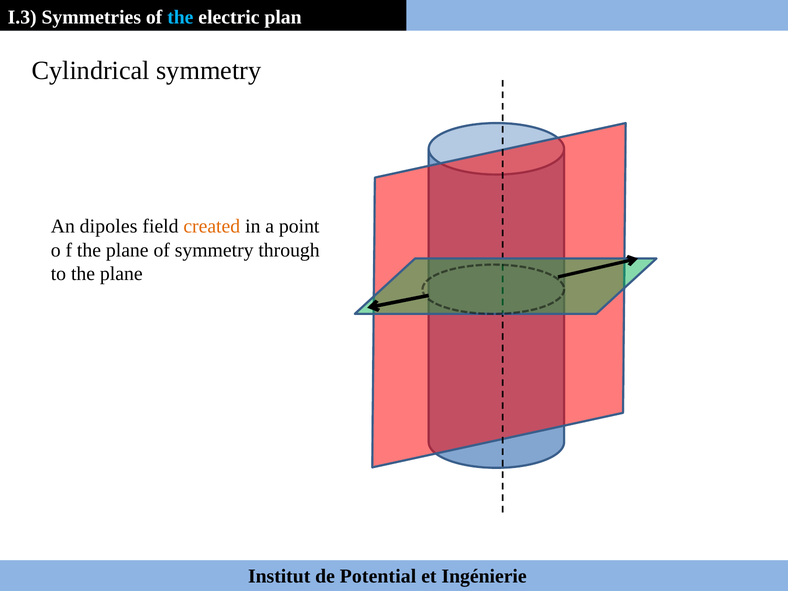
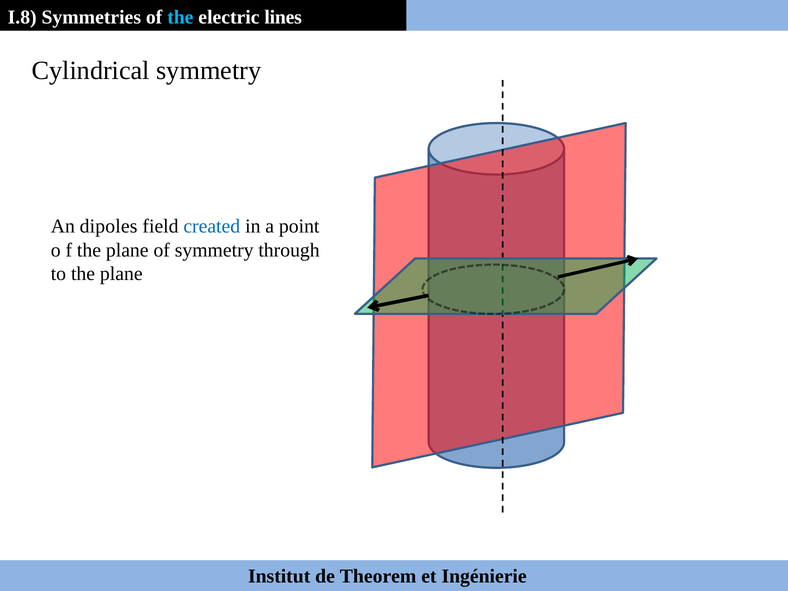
I.3: I.3 -> I.8
plan: plan -> lines
created colour: orange -> blue
Potential: Potential -> Theorem
